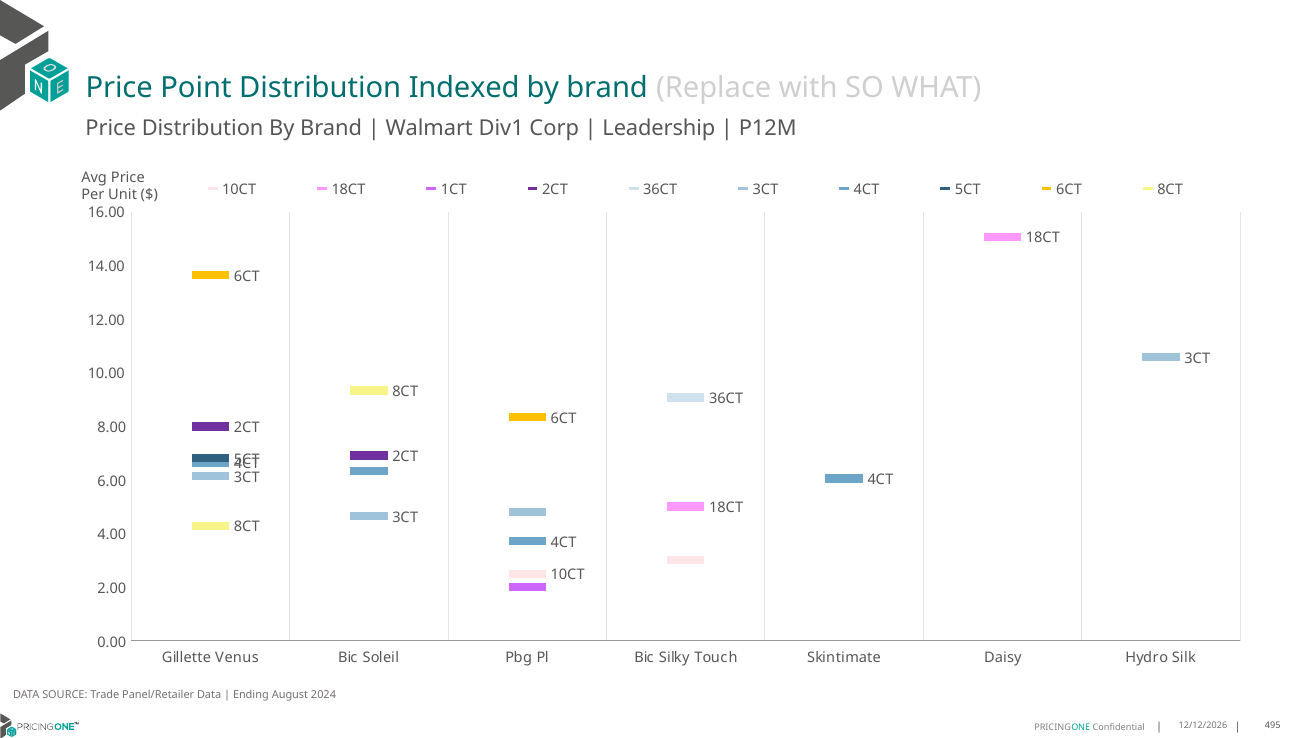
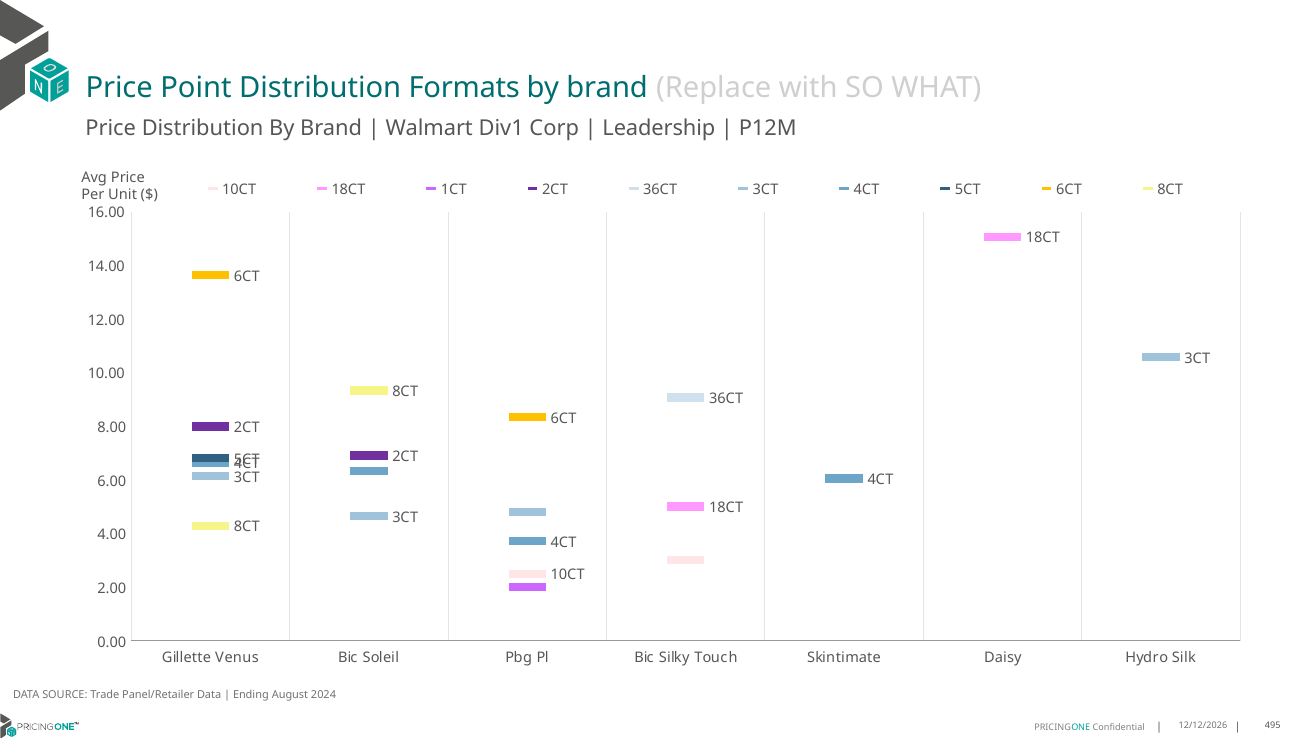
Indexed: Indexed -> Formats
